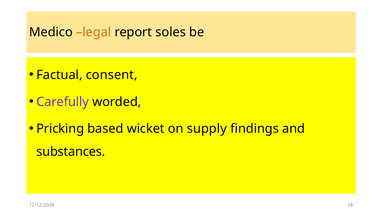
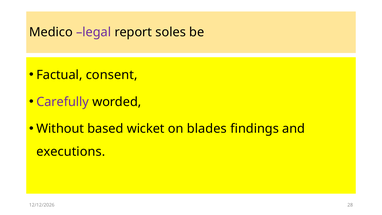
legal colour: orange -> purple
Pricking: Pricking -> Without
supply: supply -> blades
substances: substances -> executions
